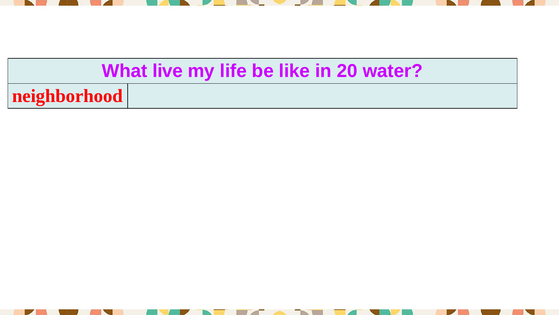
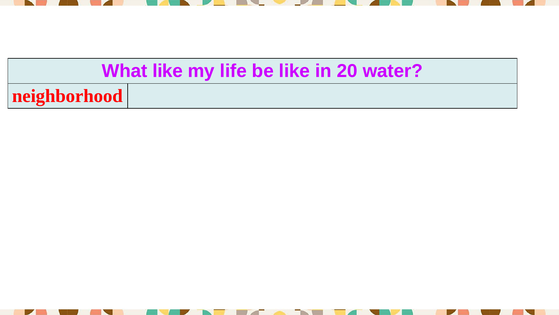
What live: live -> like
